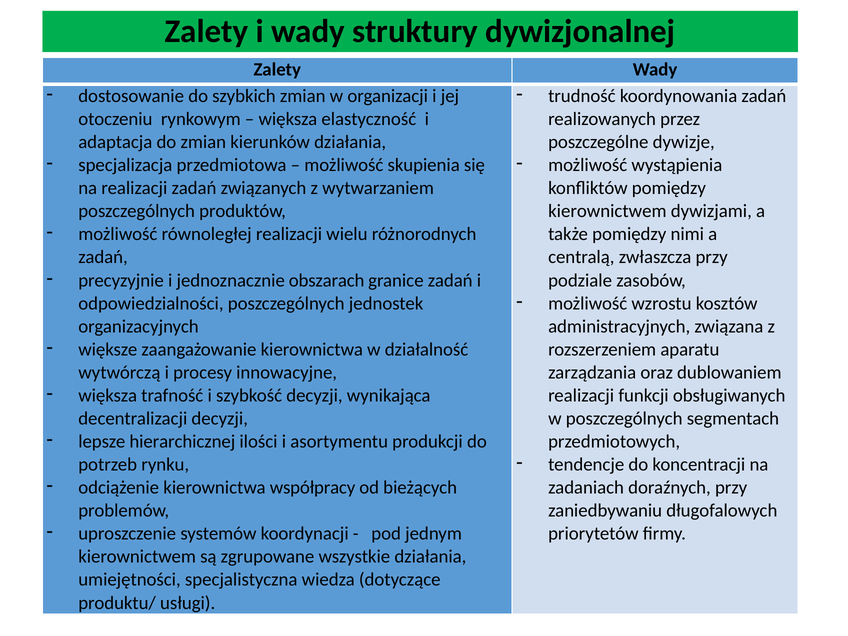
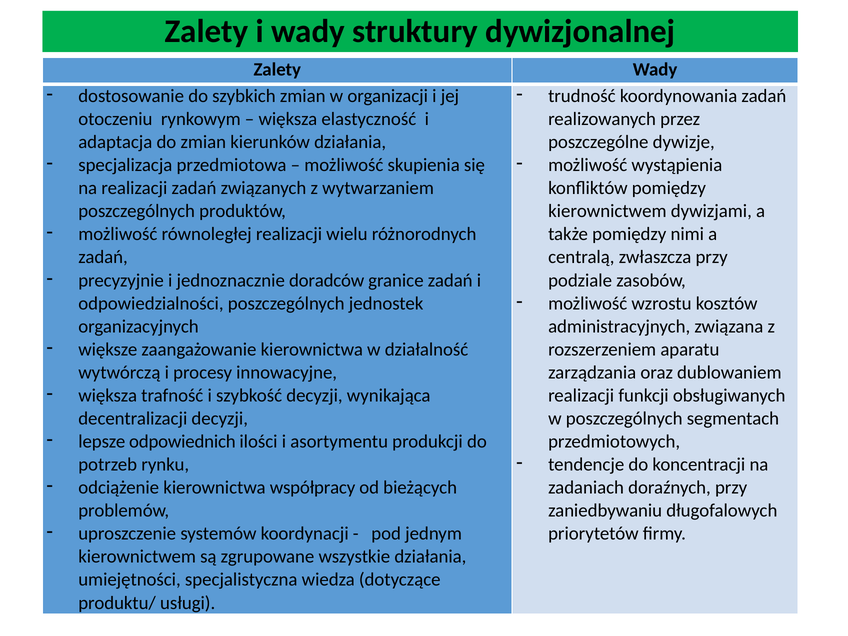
obszarach: obszarach -> doradców
hierarchicznej: hierarchicznej -> odpowiednich
